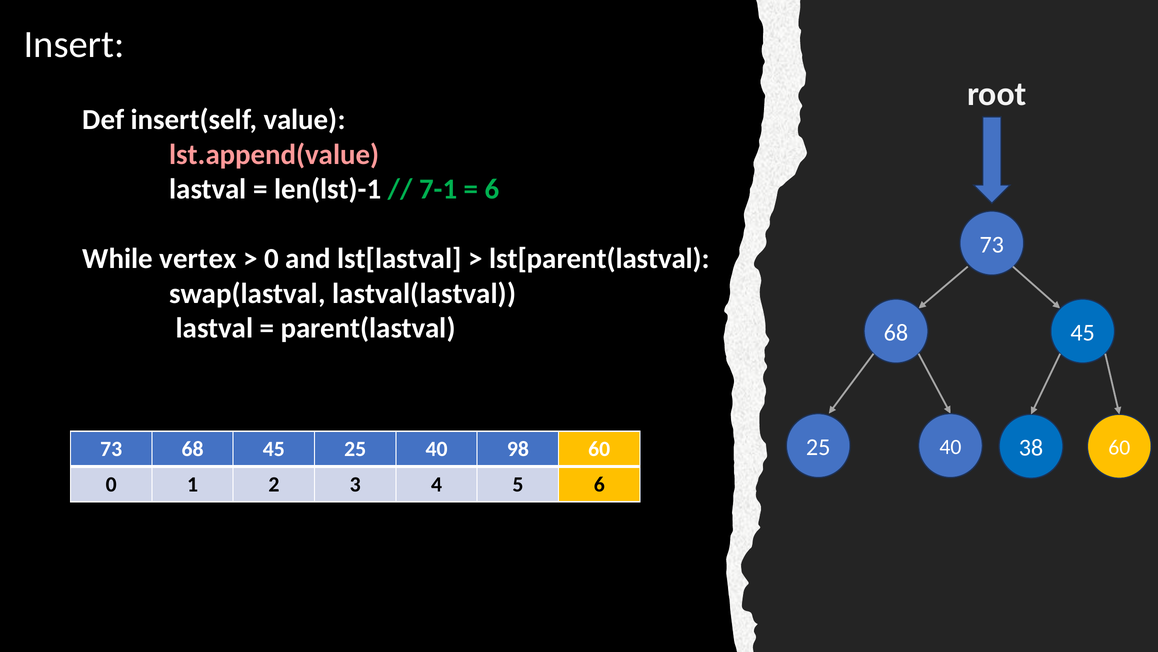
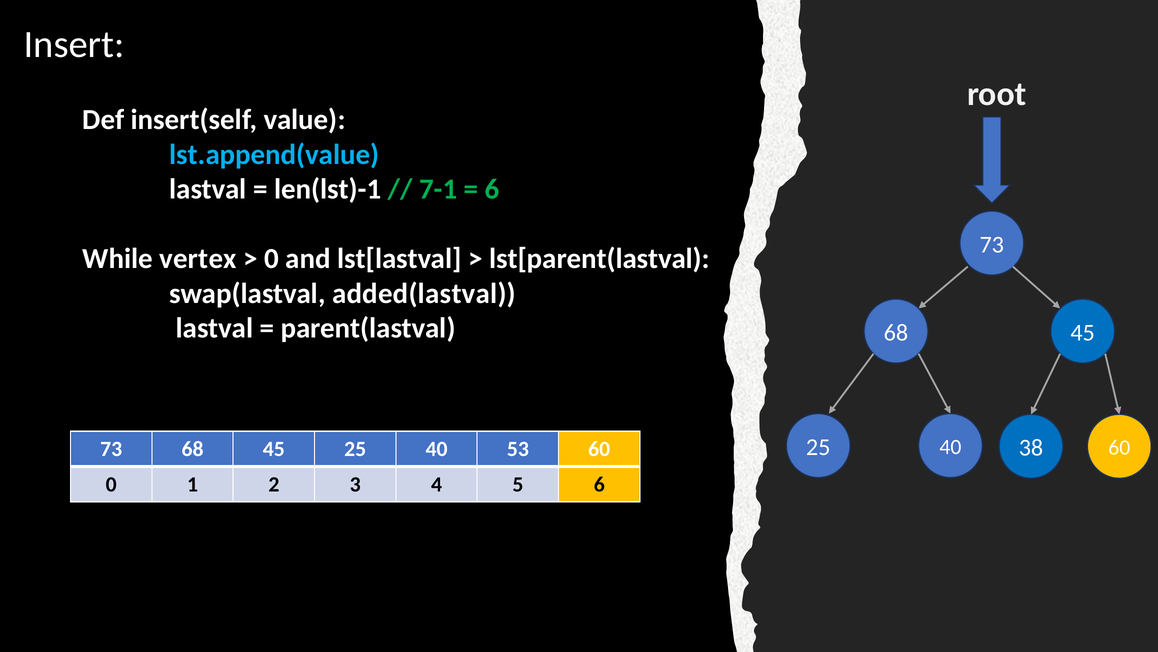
lst.append(value colour: pink -> light blue
lastval(lastval: lastval(lastval -> added(lastval
98: 98 -> 53
